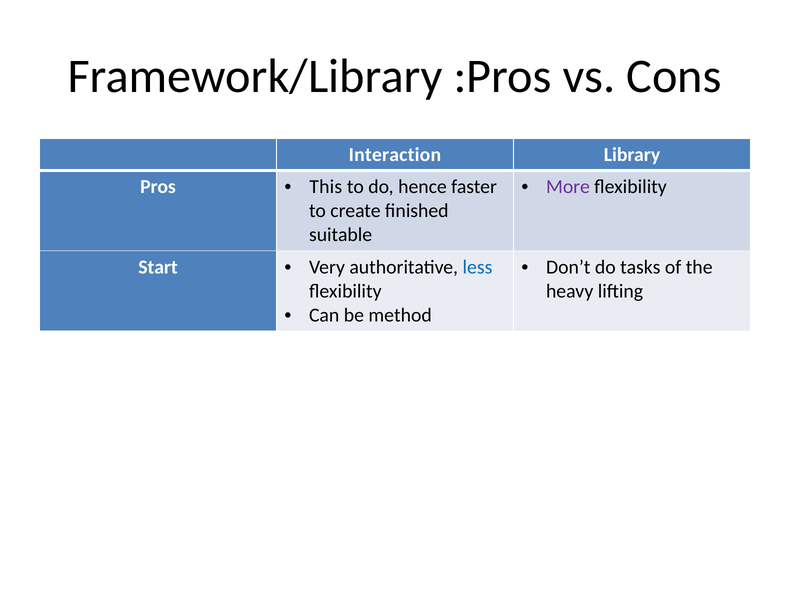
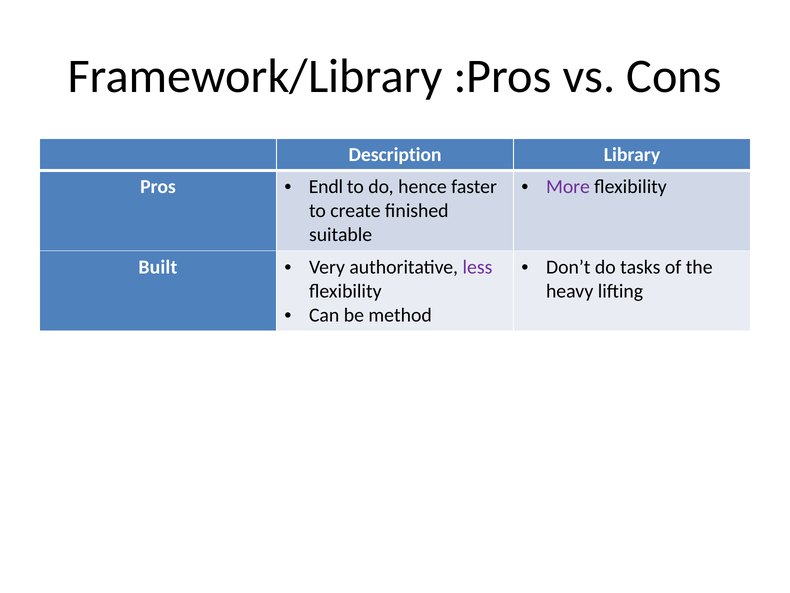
Interaction: Interaction -> Description
This: This -> Endl
Start: Start -> Built
less colour: blue -> purple
